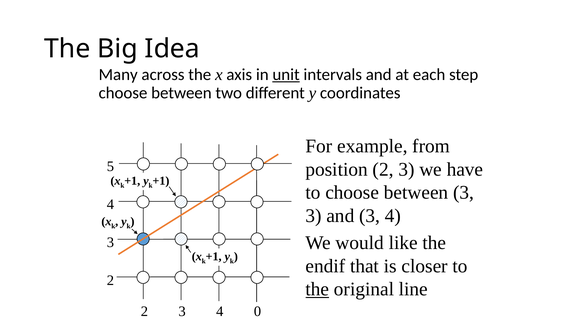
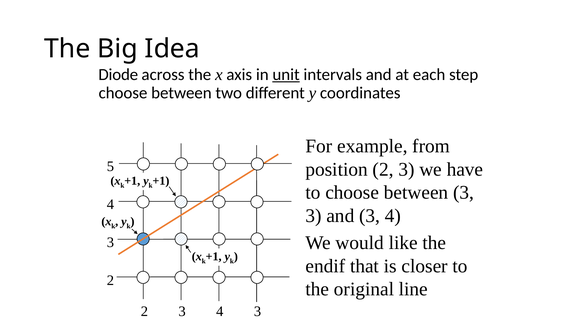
Many: Many -> Diode
the at (317, 289) underline: present -> none
3 4 0: 0 -> 3
